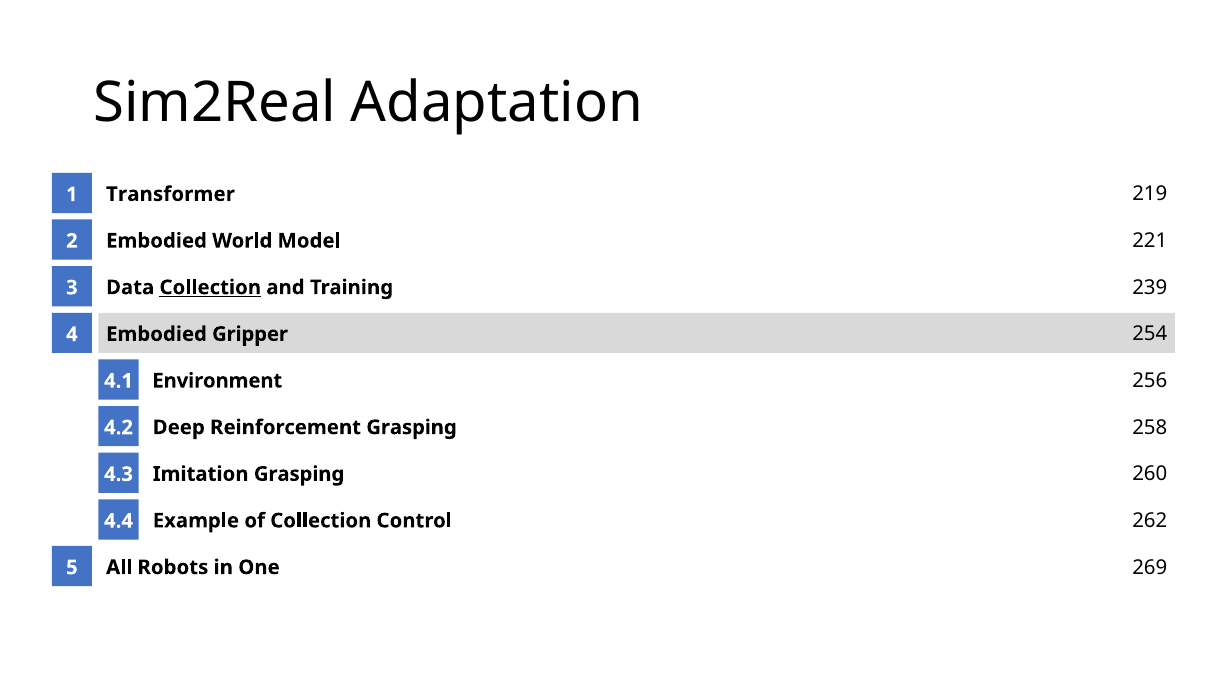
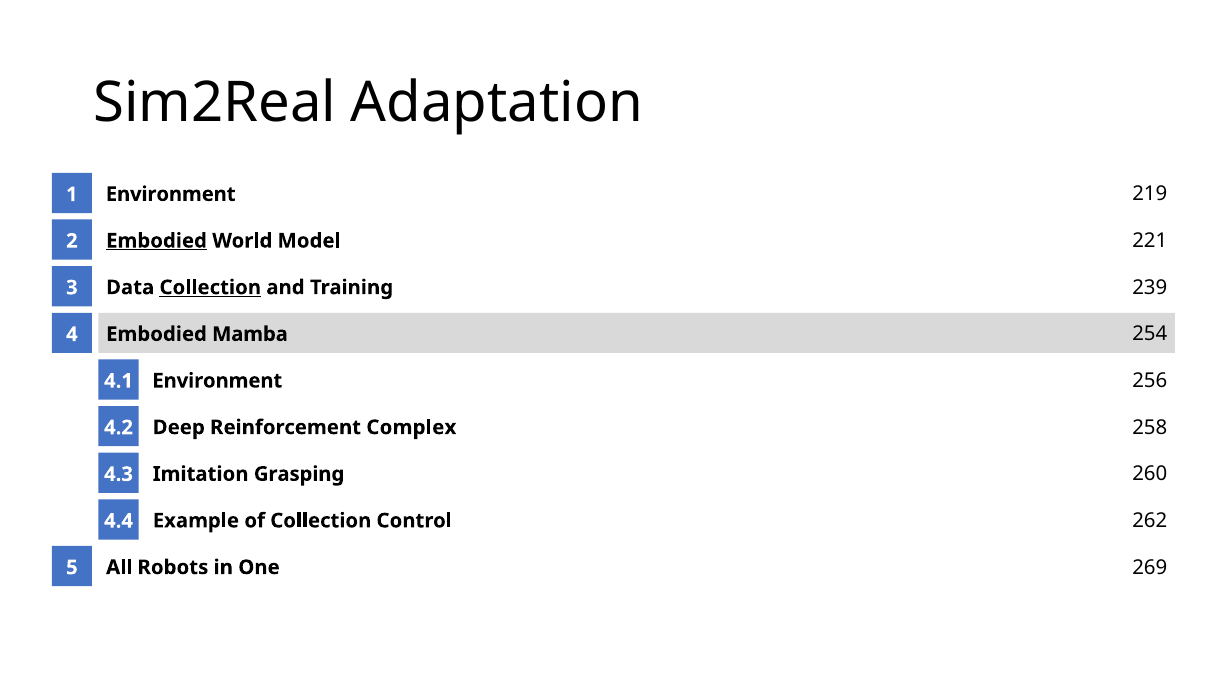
Transformer at (170, 194): Transformer -> Environment
Embodied at (157, 241) underline: none -> present
Gripper: Gripper -> Mamba
Reinforcement Grasping: Grasping -> Complex
